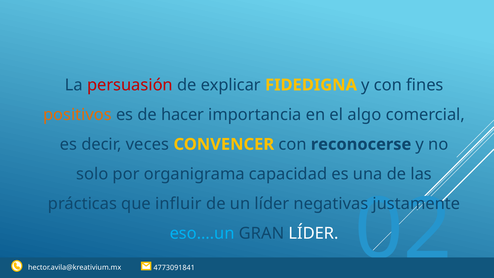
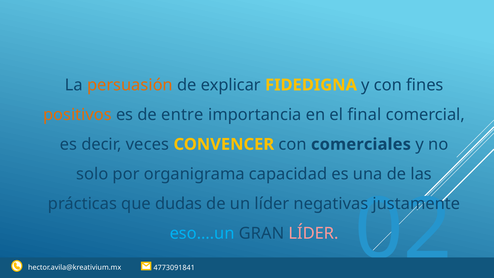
persuasión colour: red -> orange
hacer: hacer -> entre
algo: algo -> final
reconocerse: reconocerse -> comerciales
influir: influir -> dudas
LÍDER at (313, 233) colour: white -> pink
